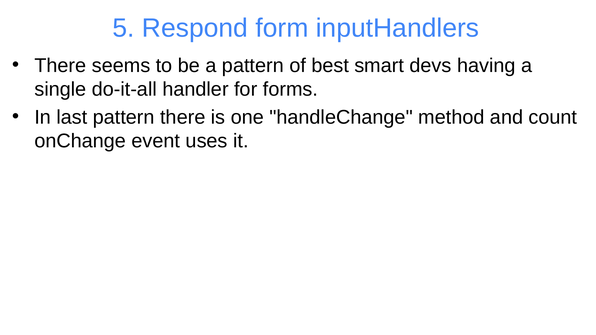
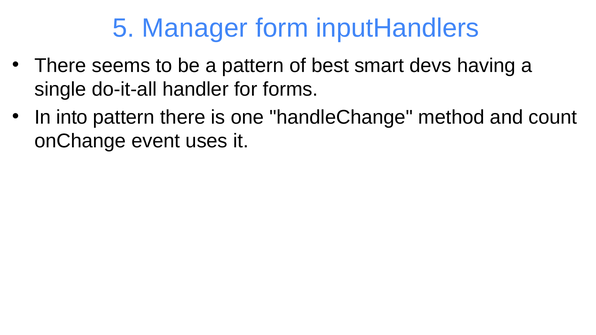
Respond: Respond -> Manager
last: last -> into
